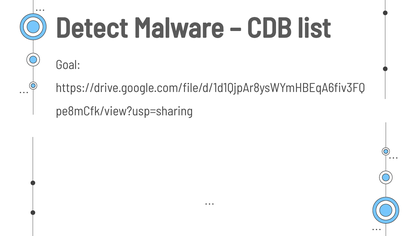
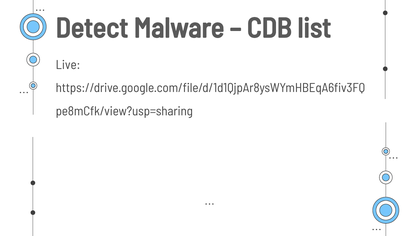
Goal: Goal -> Live
